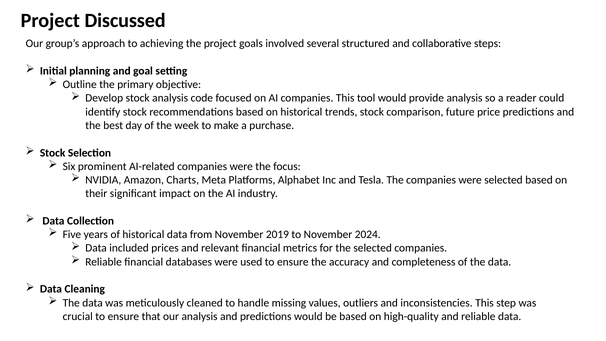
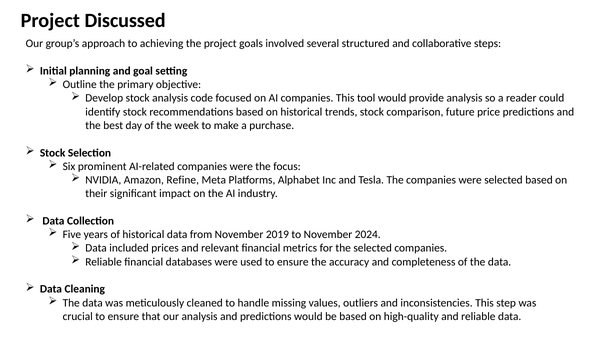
Charts: Charts -> Refine
